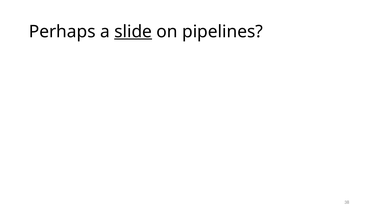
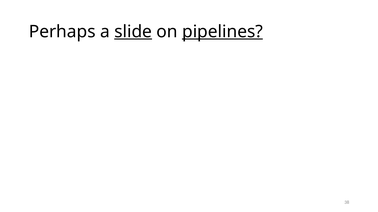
pipelines underline: none -> present
